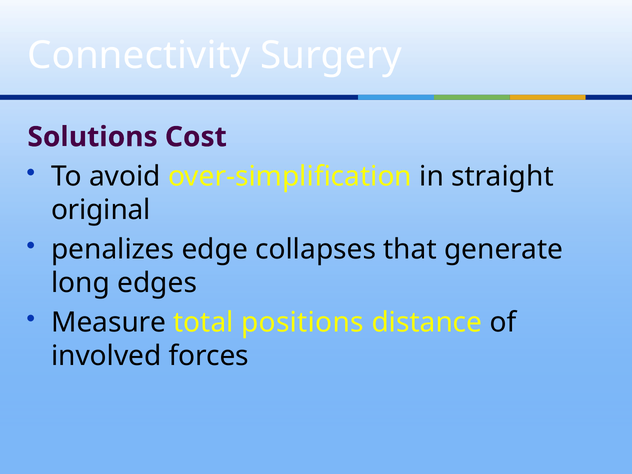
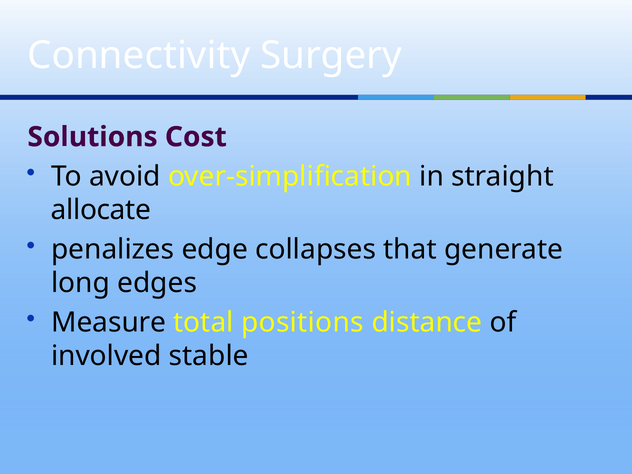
original: original -> allocate
forces: forces -> stable
